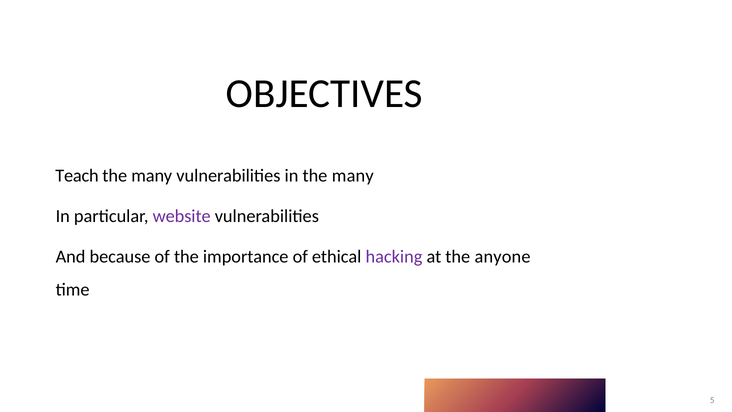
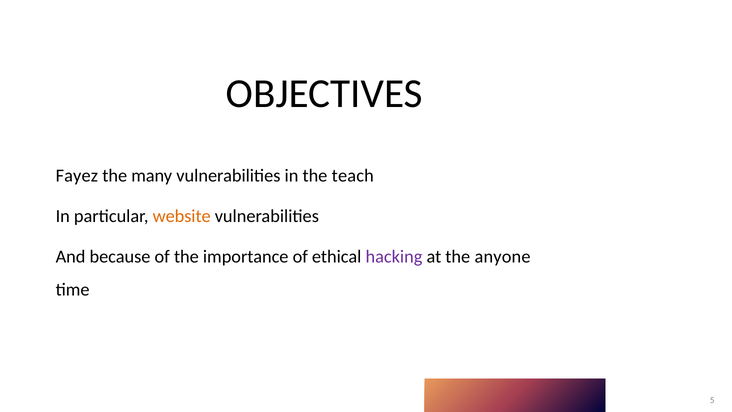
Teach: Teach -> Fayez
in the many: many -> teach
website colour: purple -> orange
